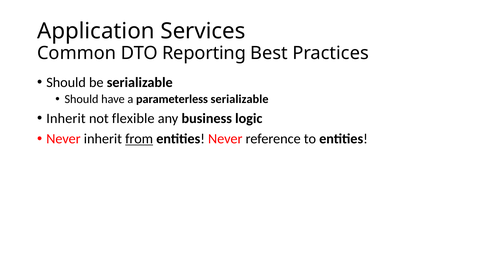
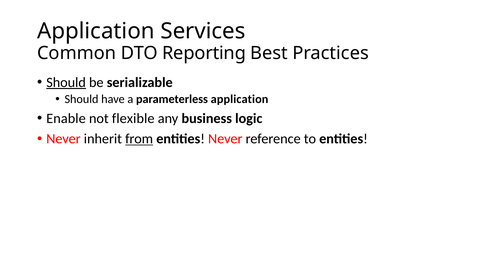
Should at (66, 82) underline: none -> present
parameterless serializable: serializable -> application
Inherit at (66, 118): Inherit -> Enable
